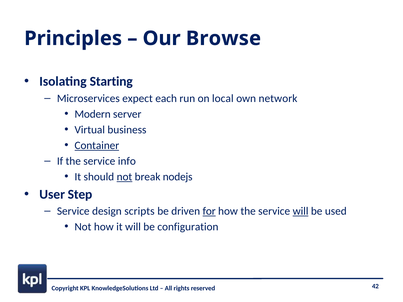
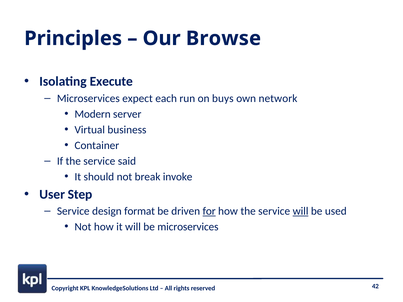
Starting: Starting -> Execute
local: local -> buys
Container underline: present -> none
info: info -> said
not at (124, 177) underline: present -> none
nodejs: nodejs -> invoke
scripts: scripts -> format
be configuration: configuration -> microservices
